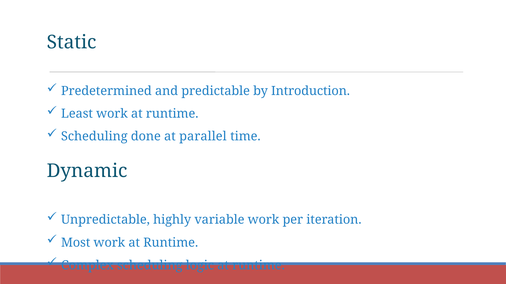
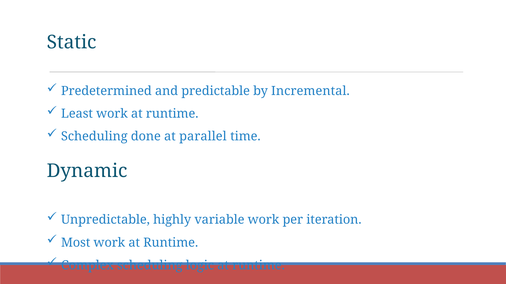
Introduction: Introduction -> Incremental
